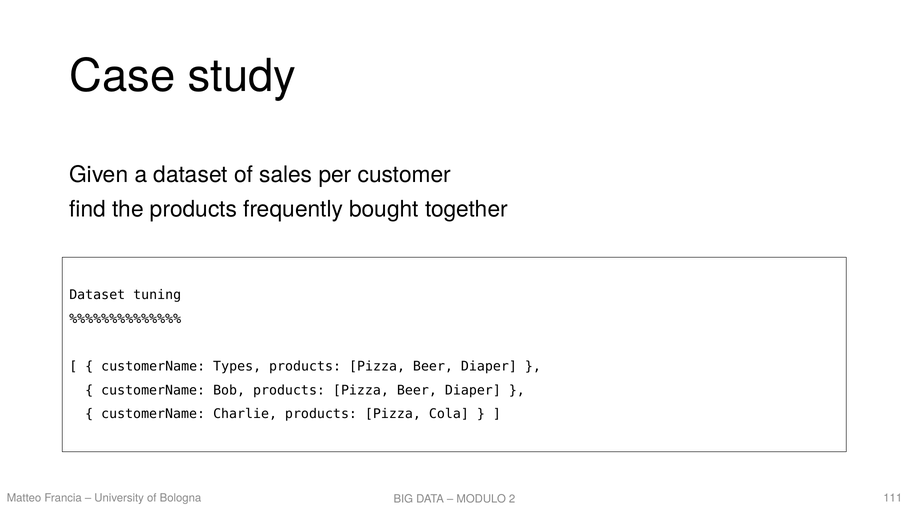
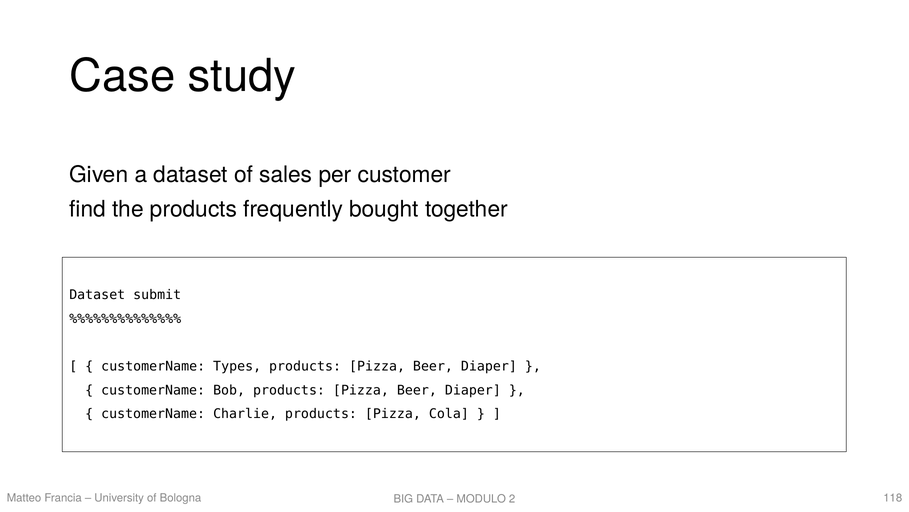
tuning: tuning -> submit
111: 111 -> 118
